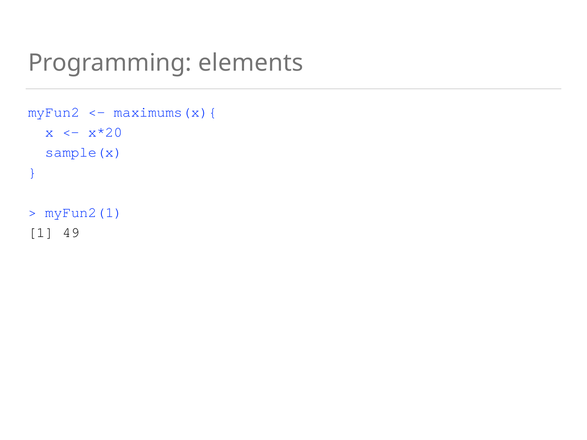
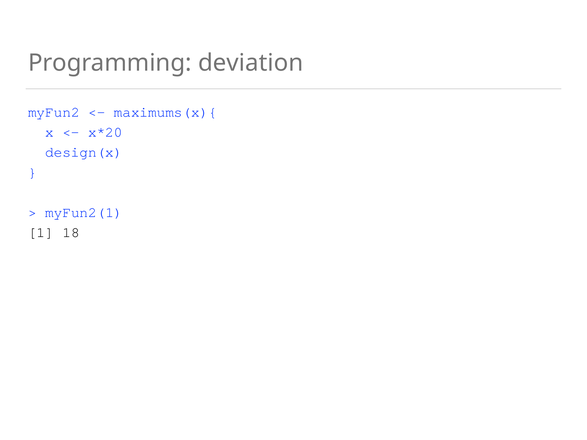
elements: elements -> deviation
sample(x: sample(x -> design(x
49: 49 -> 18
